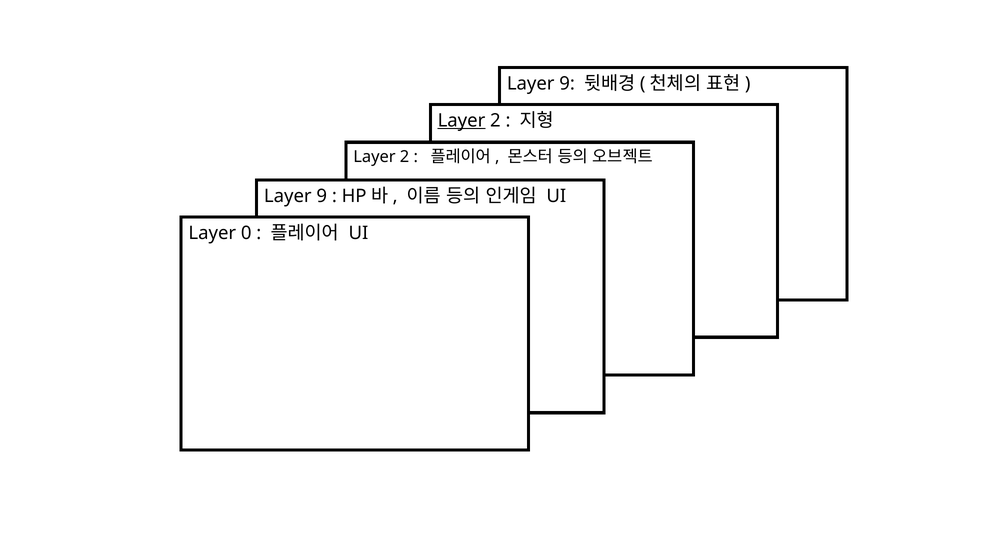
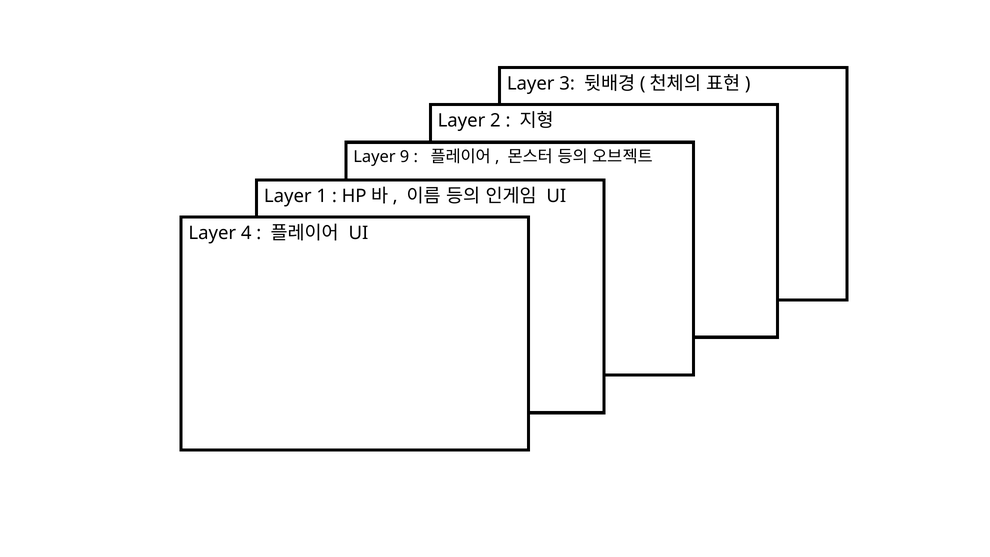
9 at (567, 83): 9 -> 3
Layer at (461, 121) underline: present -> none
2 at (405, 157): 2 -> 9
9 at (322, 196): 9 -> 1
0: 0 -> 4
